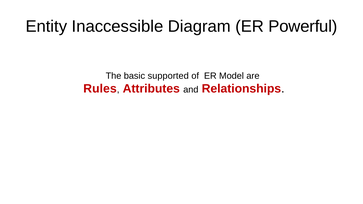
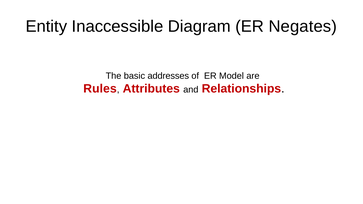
Powerful: Powerful -> Negates
supported: supported -> addresses
